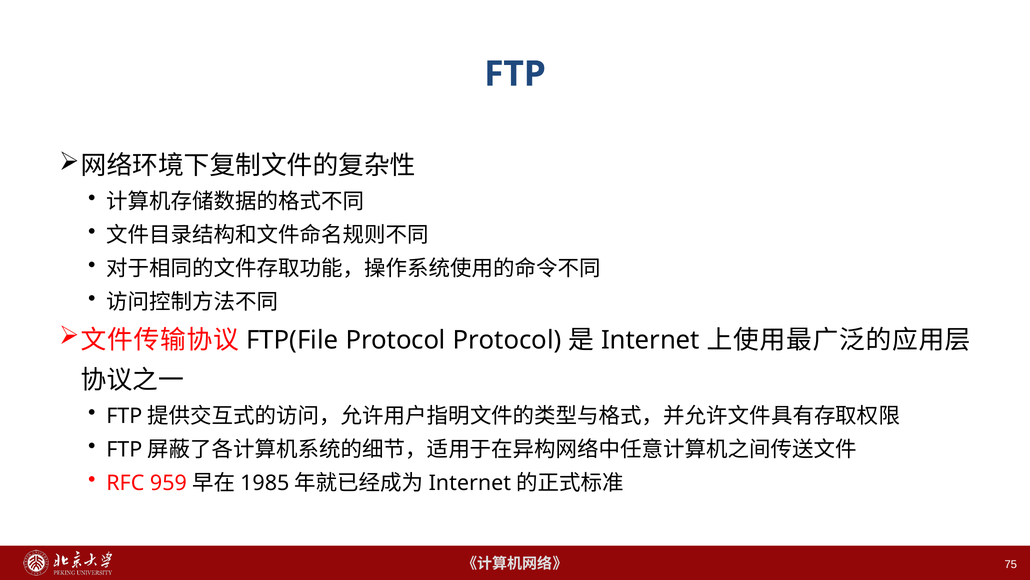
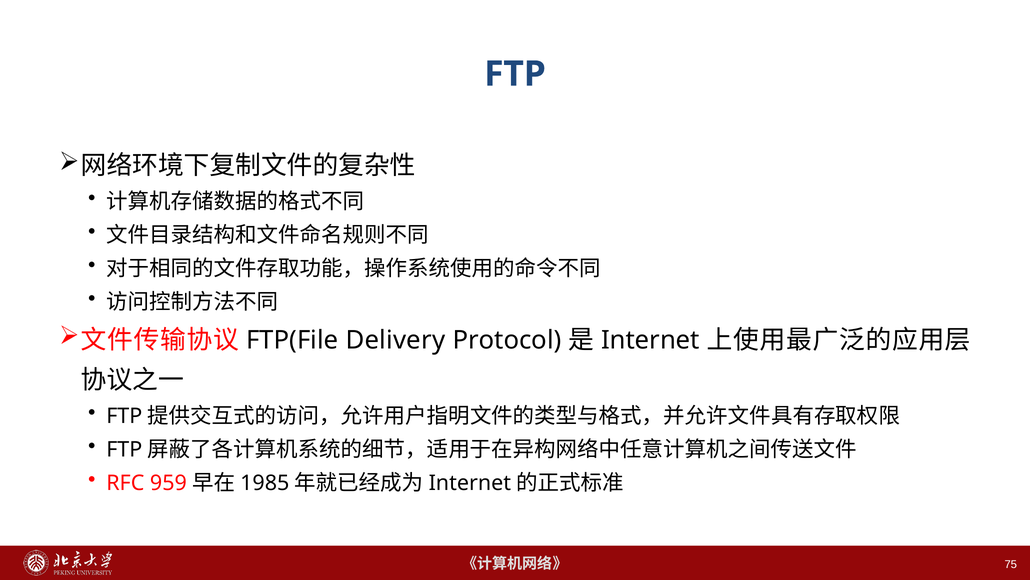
Protocol at (396, 340): Protocol -> Delivery
